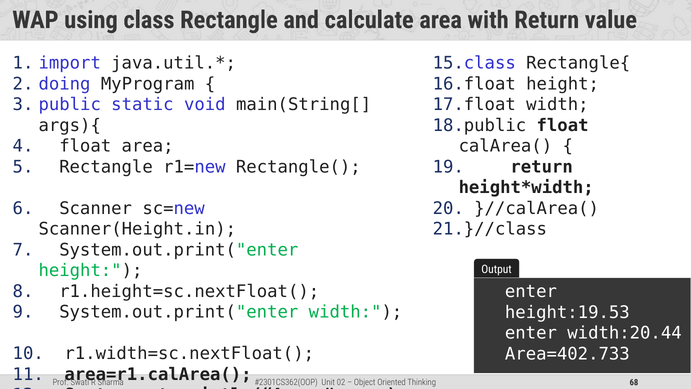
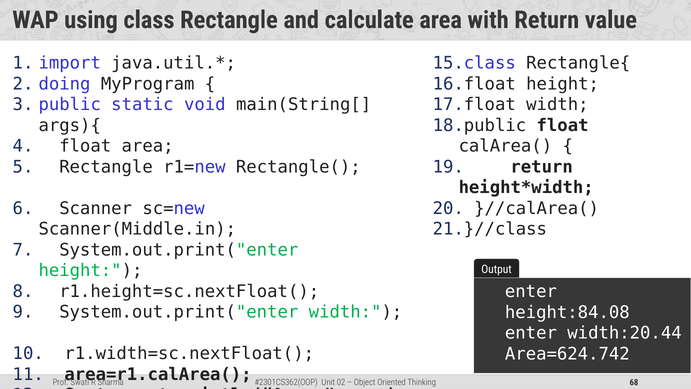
Scanner(Height.in: Scanner(Height.in -> Scanner(Middle.in
height:19.53: height:19.53 -> height:84.08
Area=402.733: Area=402.733 -> Area=624.742
